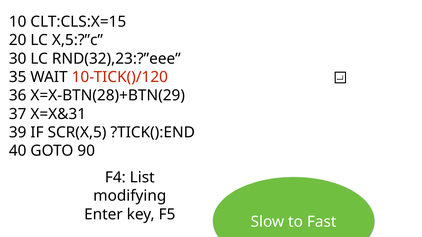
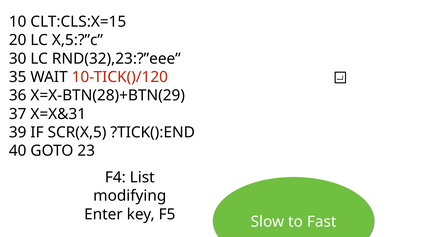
90: 90 -> 23
